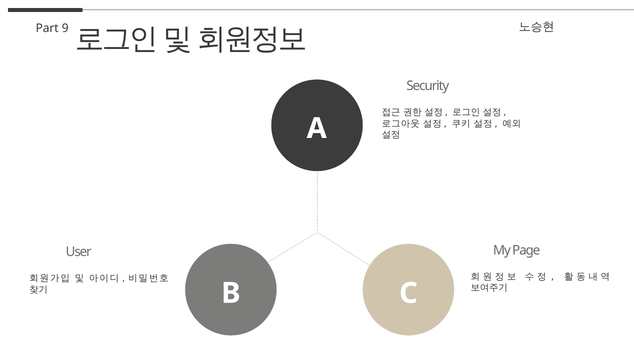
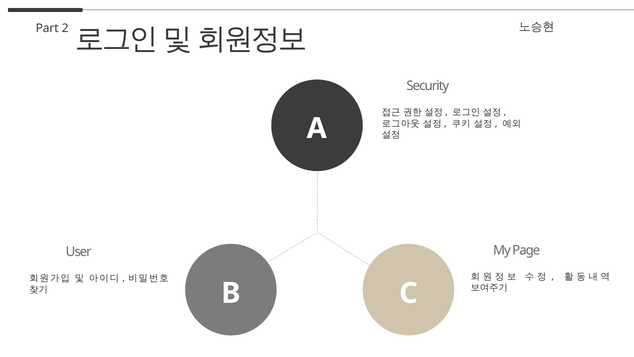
9: 9 -> 2
